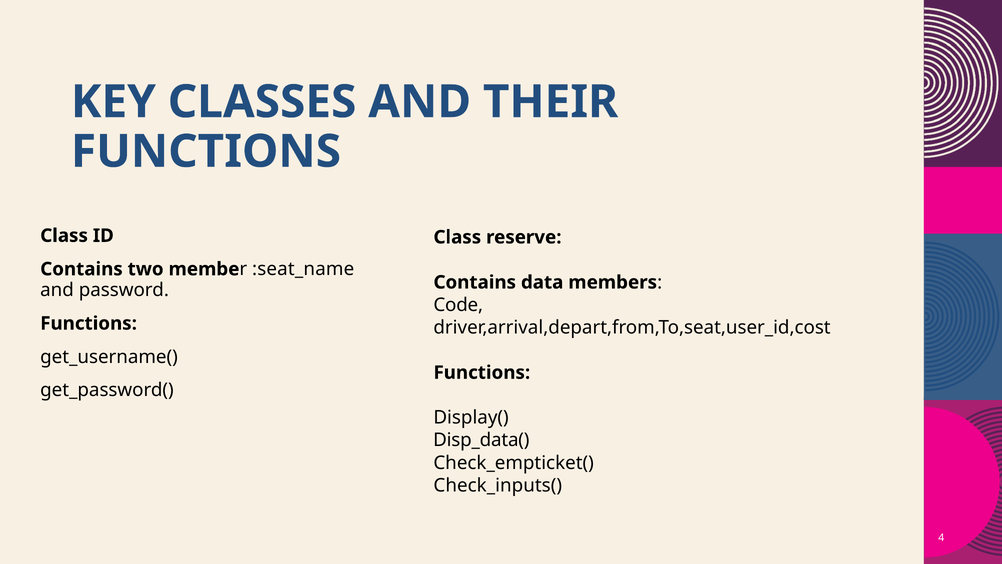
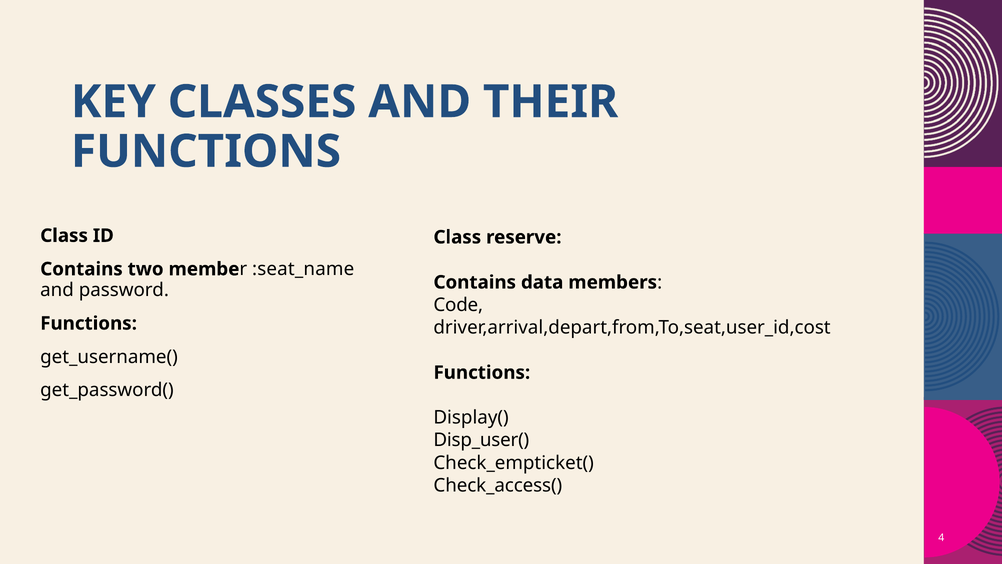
Disp_data(: Disp_data( -> Disp_user(
Check_inputs(: Check_inputs( -> Check_access(
